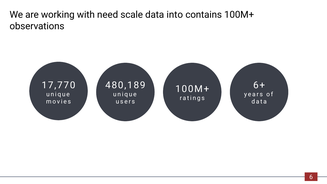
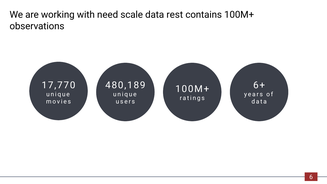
into: into -> rest
